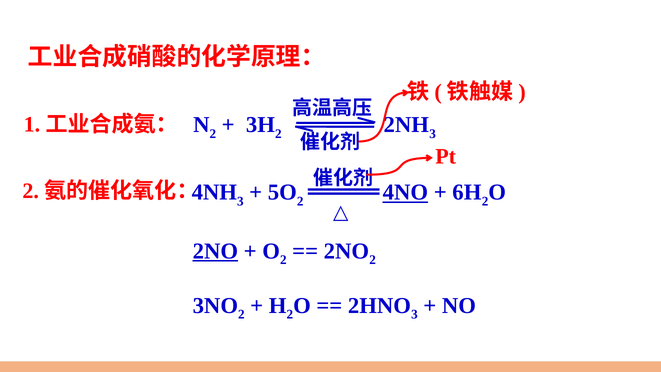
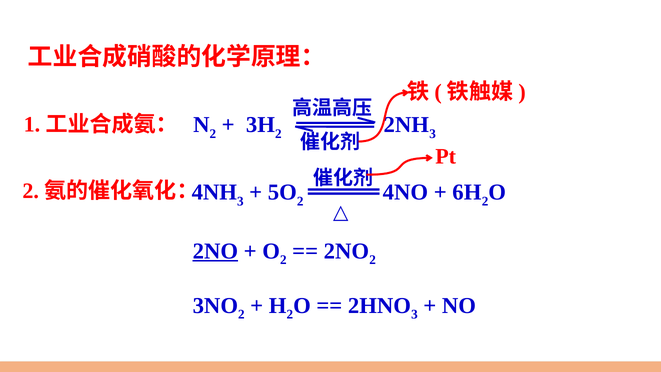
4NO underline: present -> none
